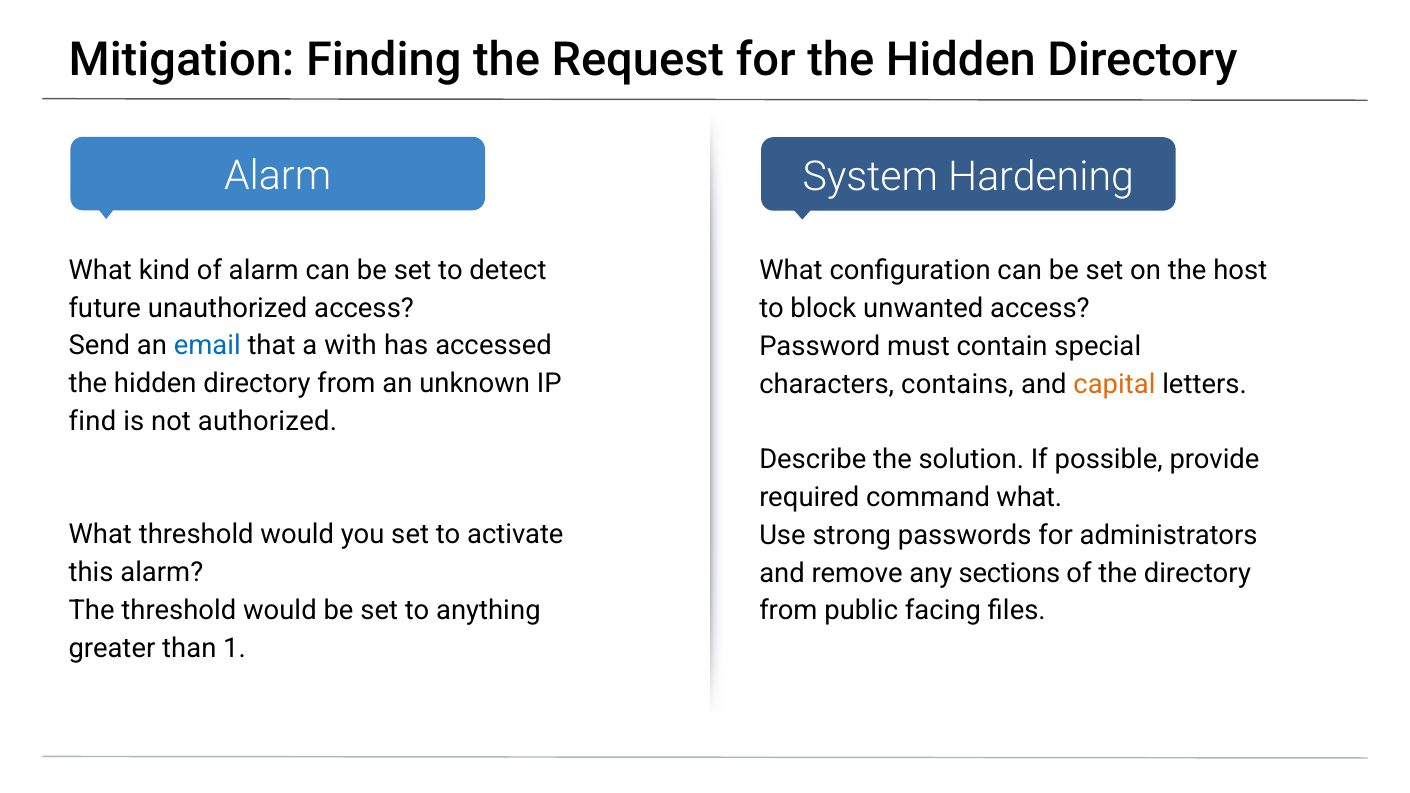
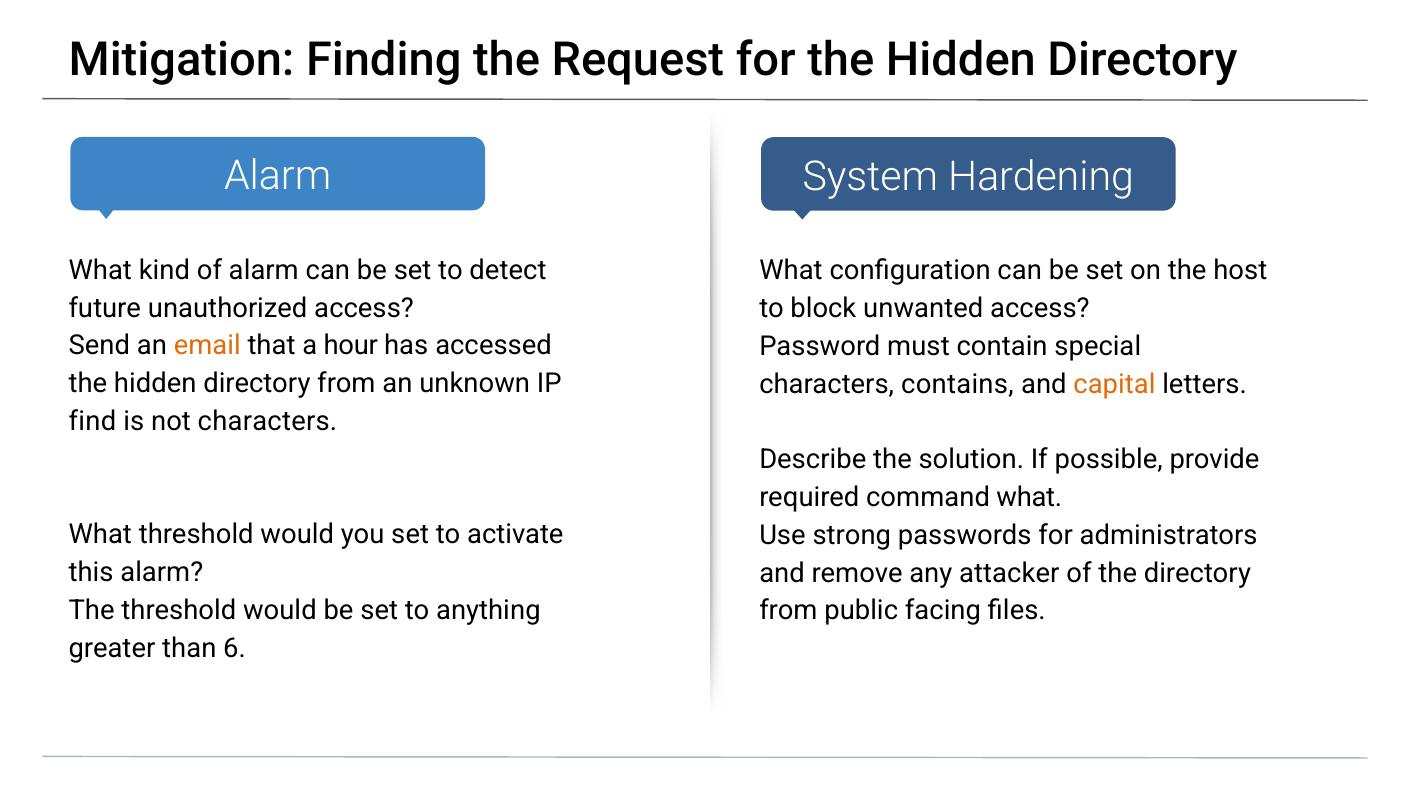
email colour: blue -> orange
with: with -> hour
not authorized: authorized -> characters
sections: sections -> attacker
1: 1 -> 6
